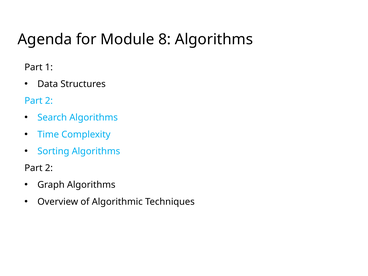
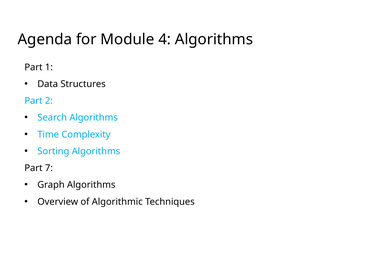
8: 8 -> 4
2 at (49, 168): 2 -> 7
